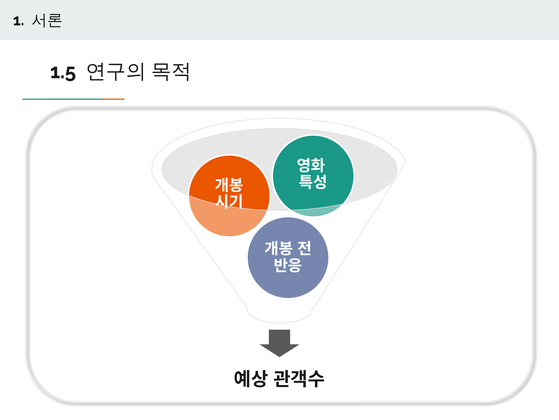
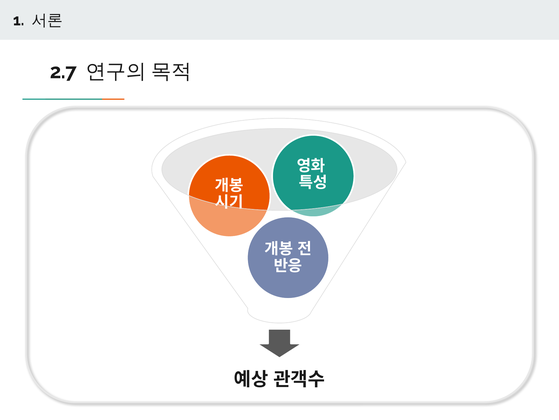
1.5: 1.5 -> 2.7
